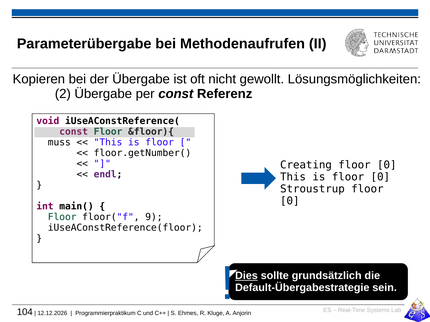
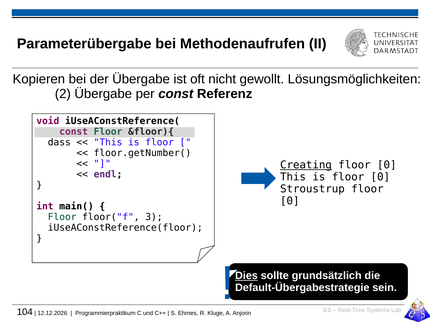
muss: muss -> dass
Creating underline: none -> present
9: 9 -> 3
